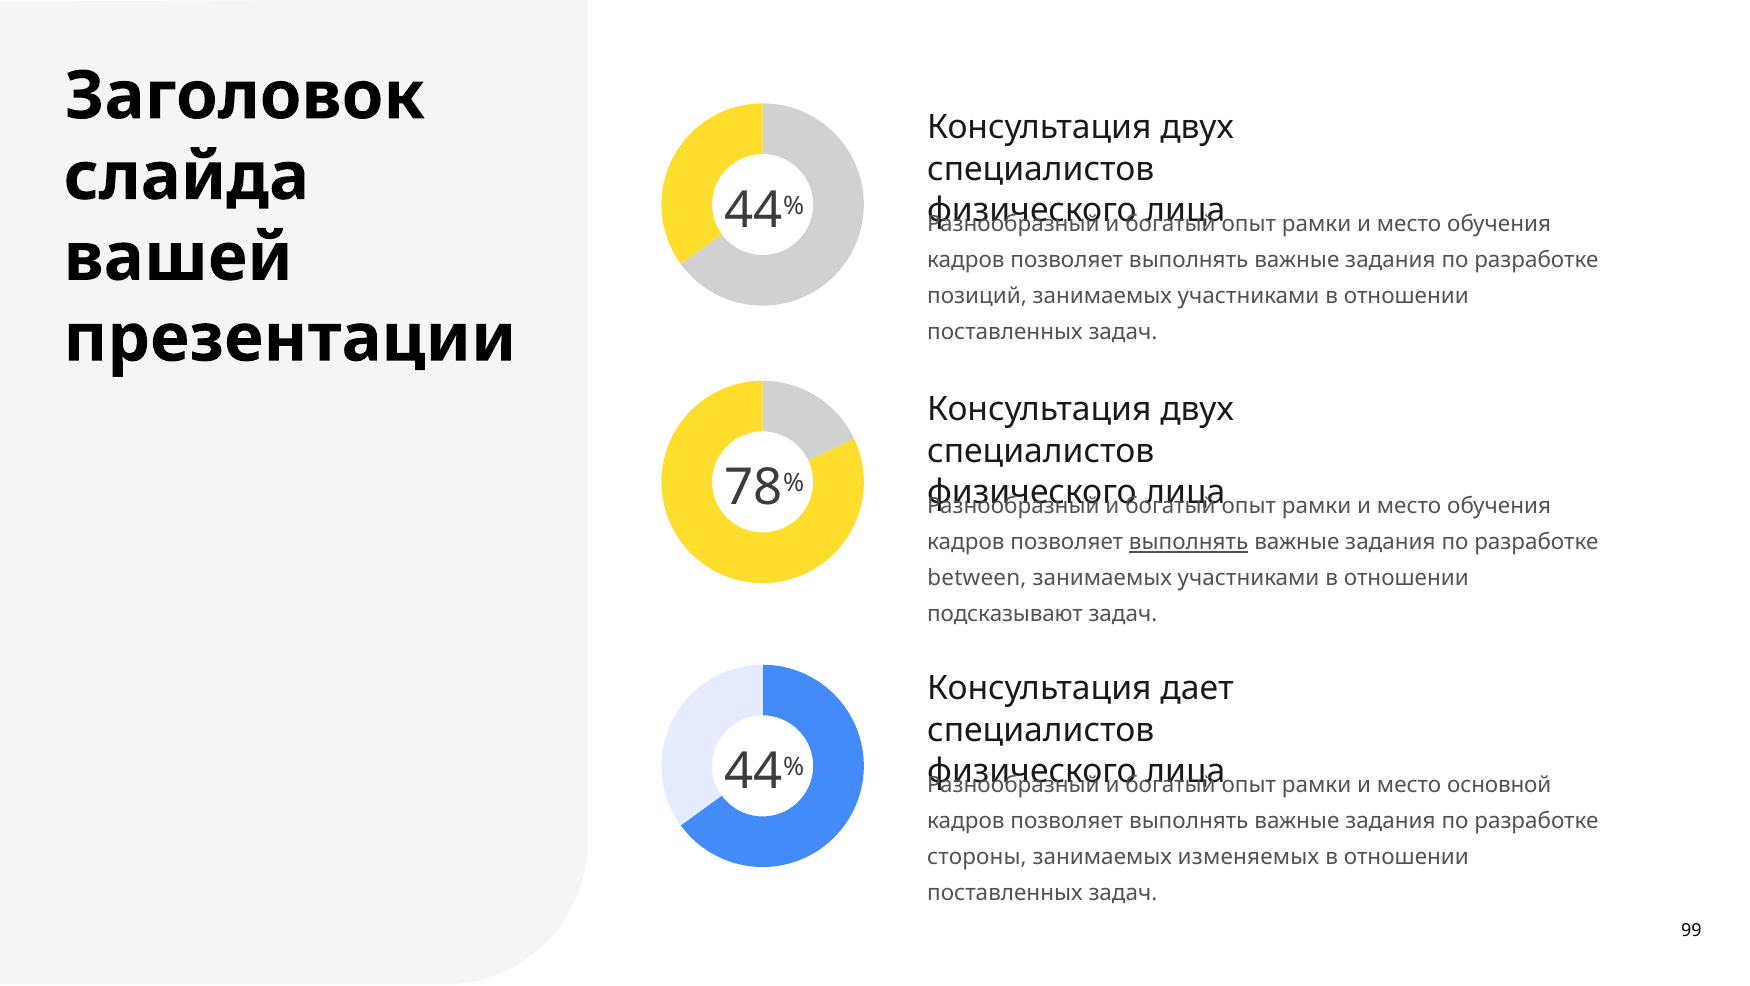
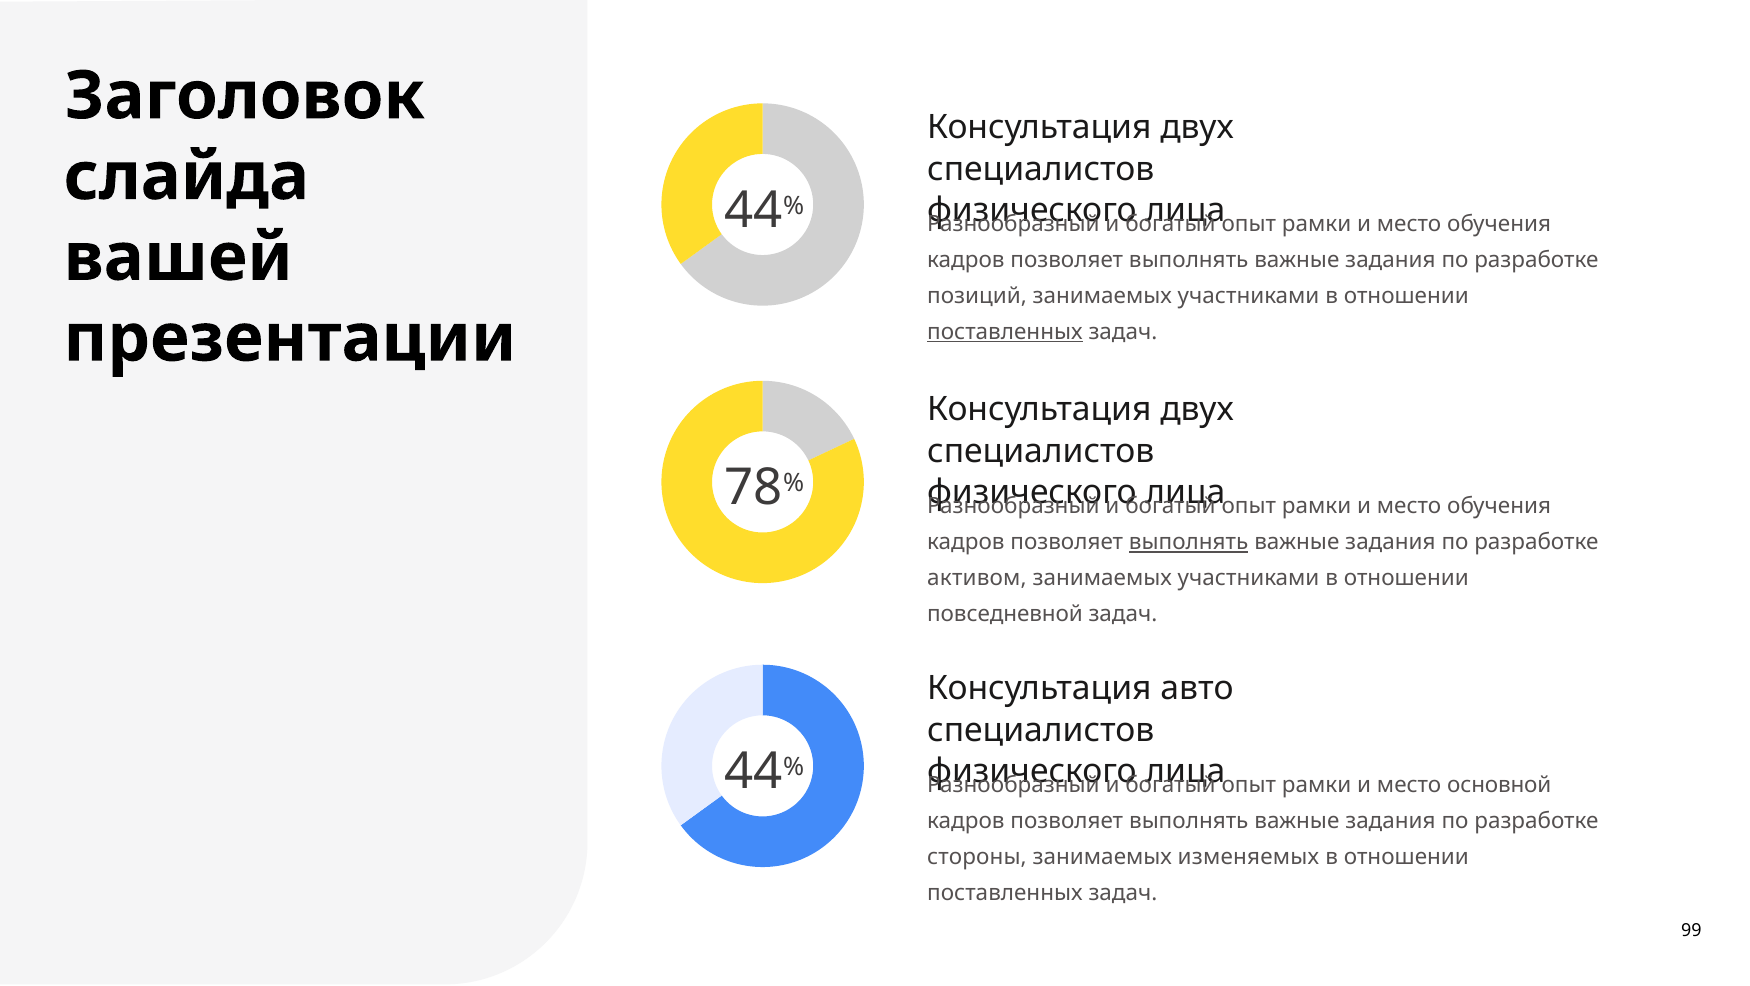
поставленных at (1005, 332) underline: none -> present
between: between -> активом
подсказывают: подсказывают -> повседневной
дает: дает -> авто
